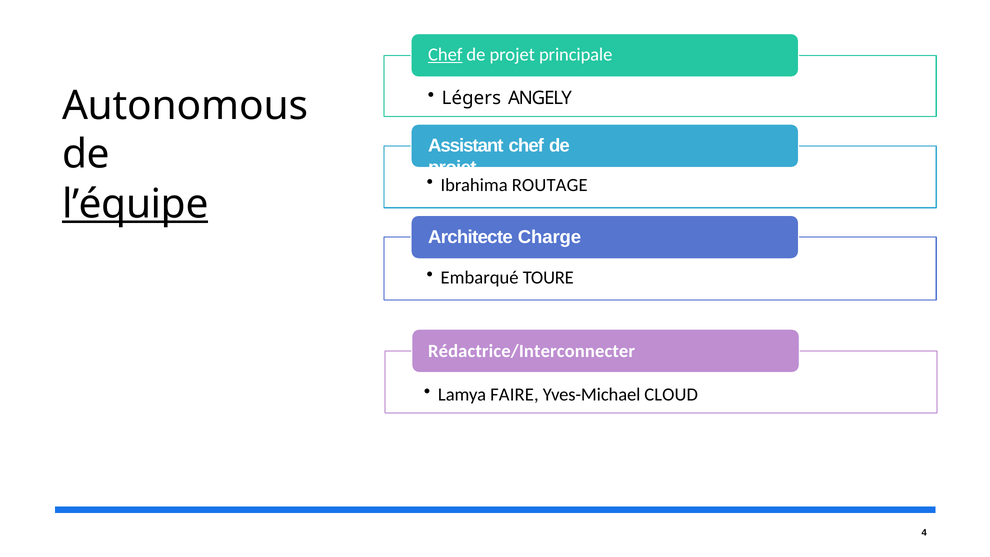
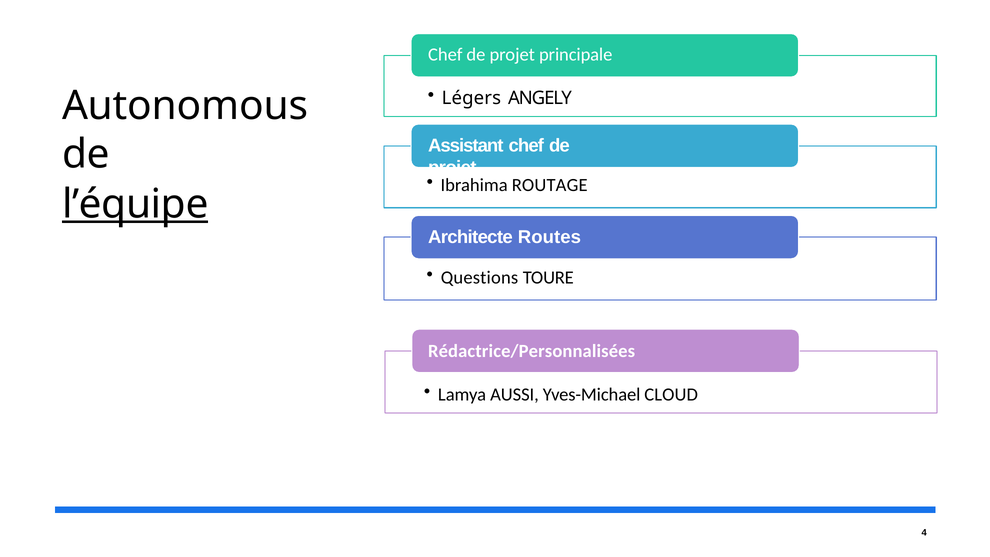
Chef at (445, 54) underline: present -> none
Charge: Charge -> Routes
Embarqué: Embarqué -> Questions
Rédactrice/Interconnecter: Rédactrice/Interconnecter -> Rédactrice/Personnalisées
FAIRE: FAIRE -> AUSSI
